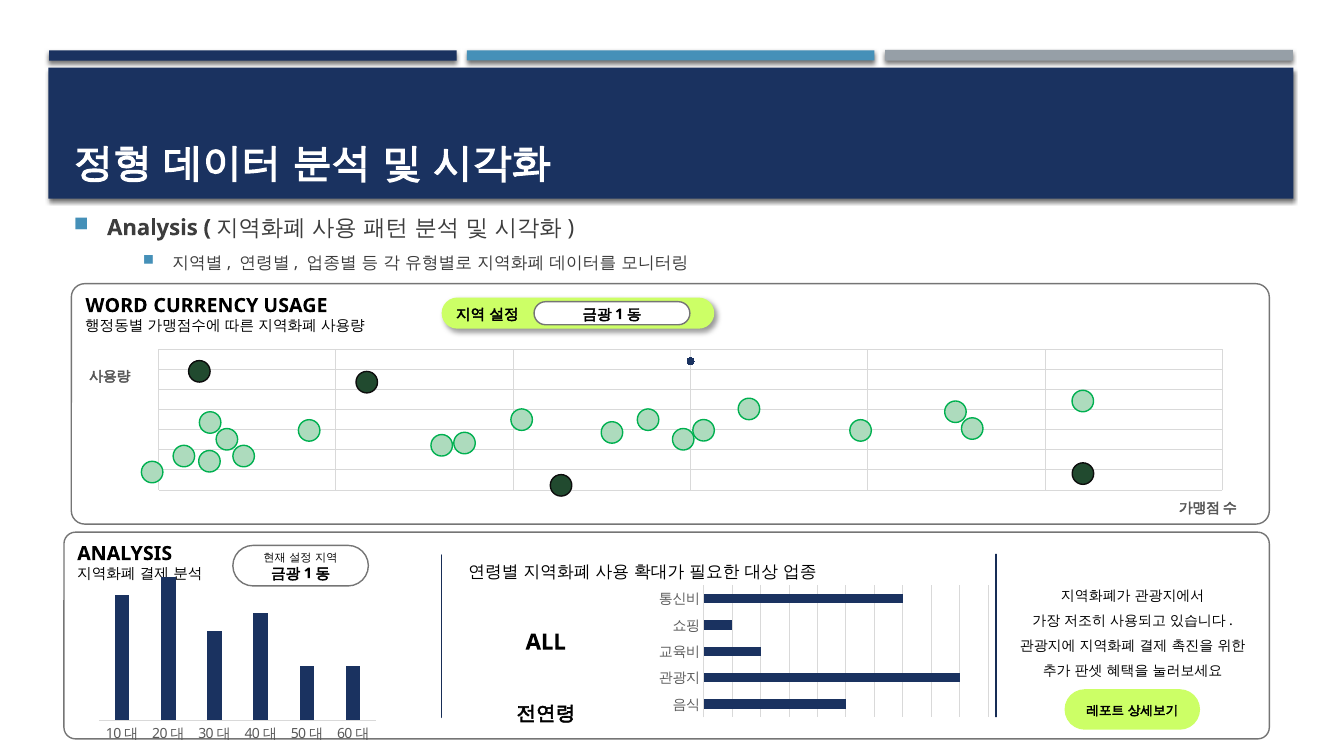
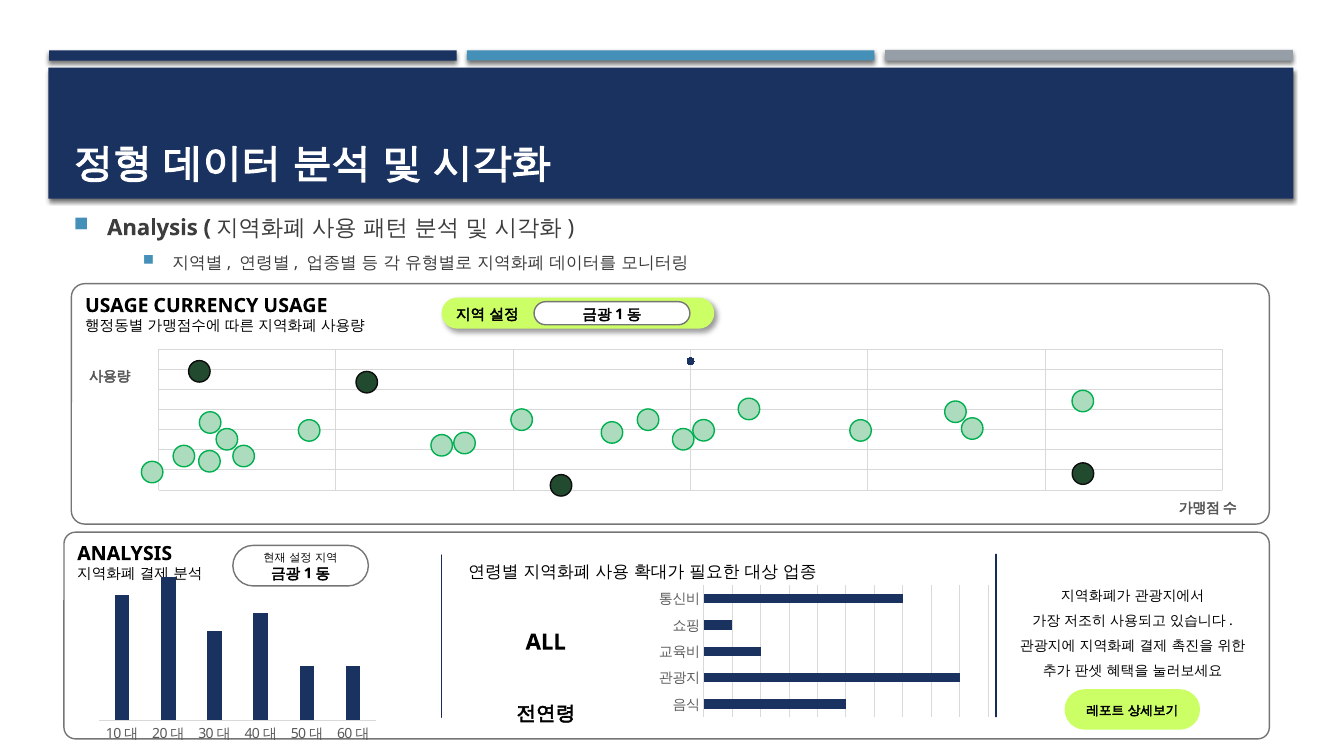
WORD at (117, 306): WORD -> USAGE
